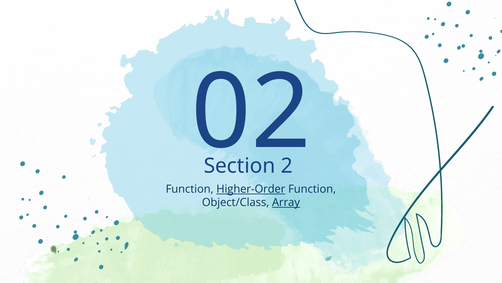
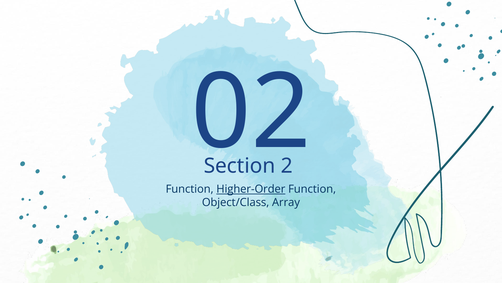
Array underline: present -> none
